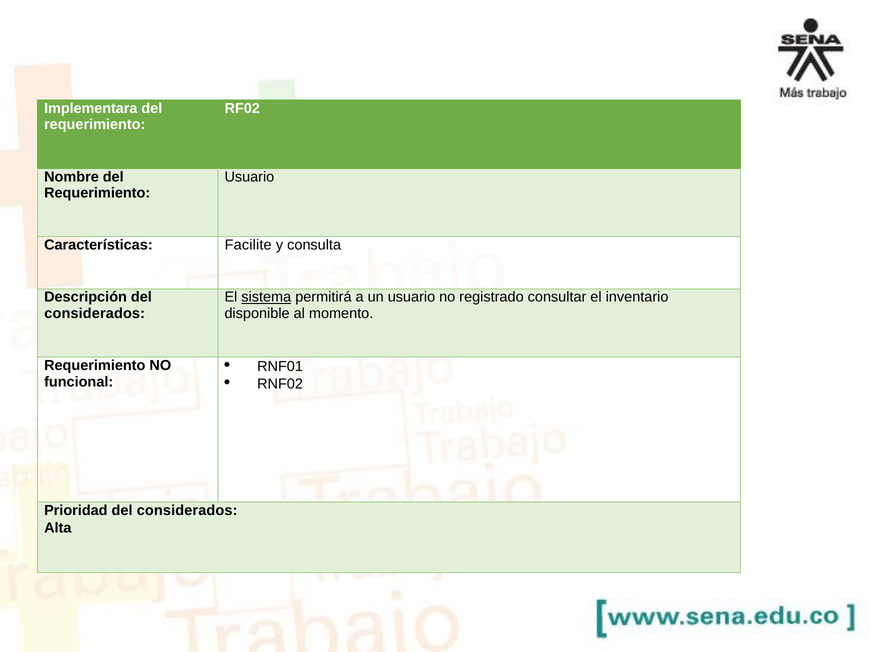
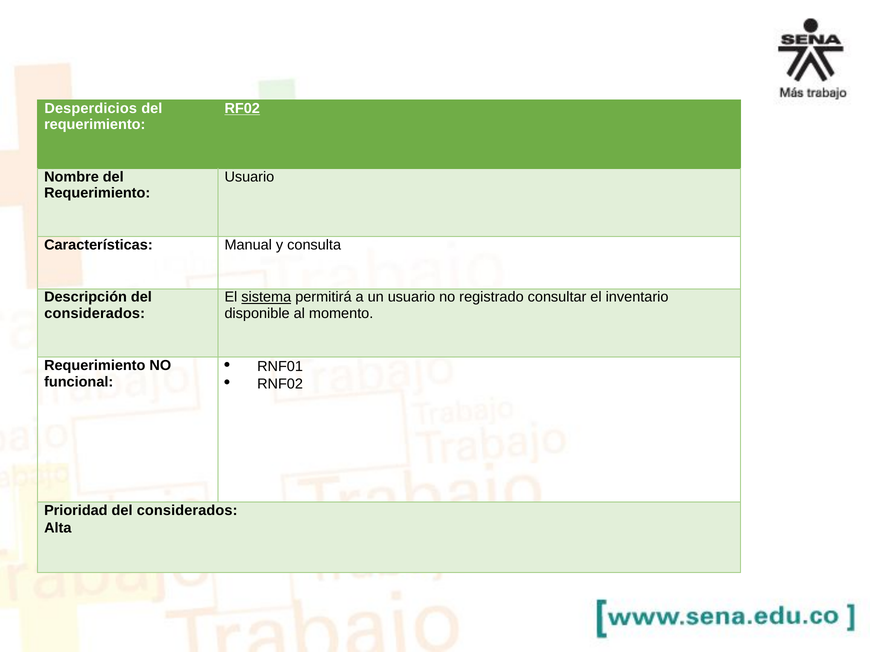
Implementara: Implementara -> Desperdicios
RF02 underline: none -> present
Facilite: Facilite -> Manual
